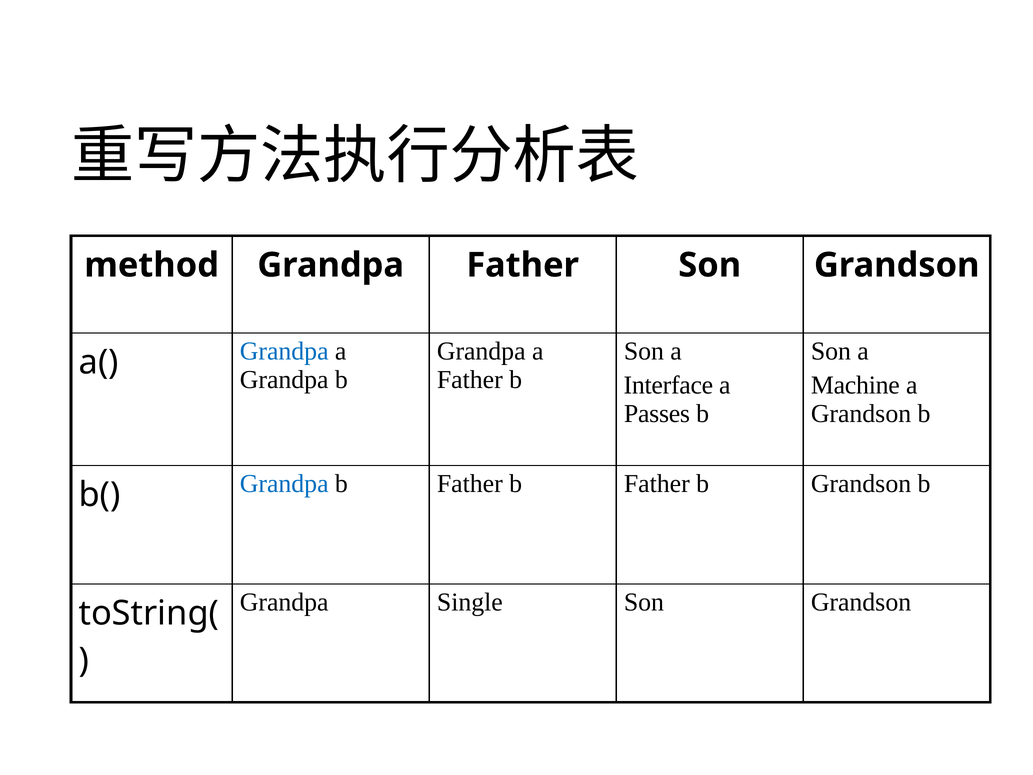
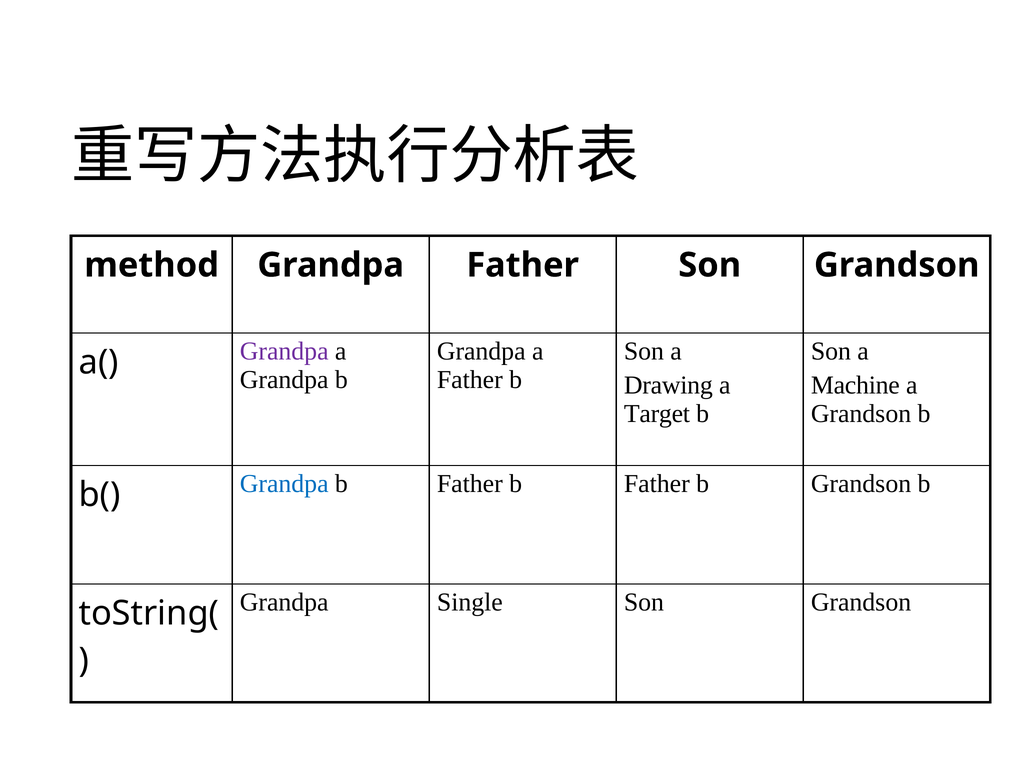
Grandpa at (284, 351) colour: blue -> purple
Interface: Interface -> Drawing
Passes: Passes -> Target
